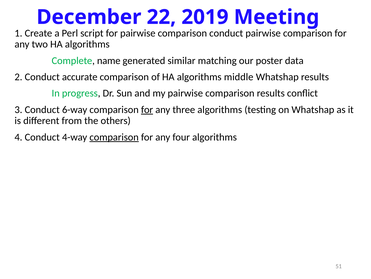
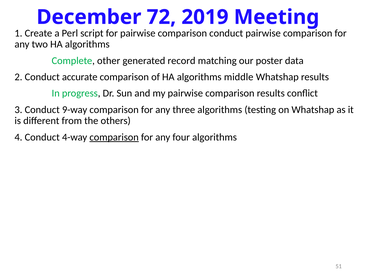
22: 22 -> 72
name: name -> other
similar: similar -> record
6-way: 6-way -> 9-way
for at (147, 109) underline: present -> none
